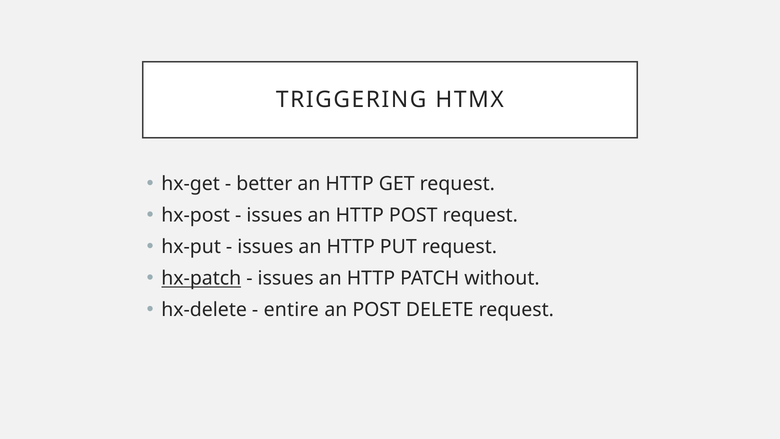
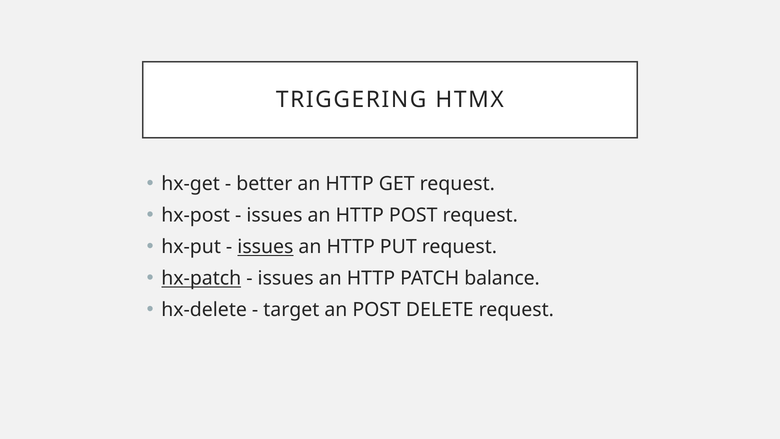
issues at (265, 247) underline: none -> present
without: without -> balance
entire: entire -> target
